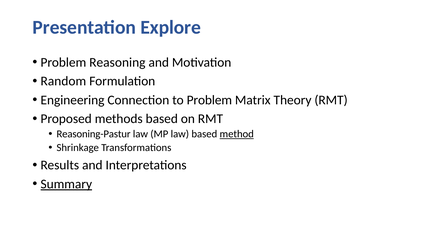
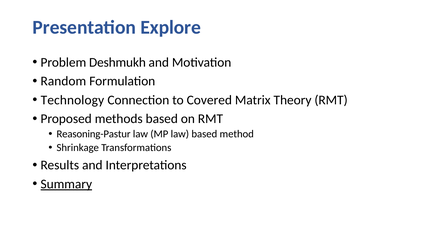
Reasoning: Reasoning -> Deshmukh
Engineering: Engineering -> Technology
to Problem: Problem -> Covered
method underline: present -> none
